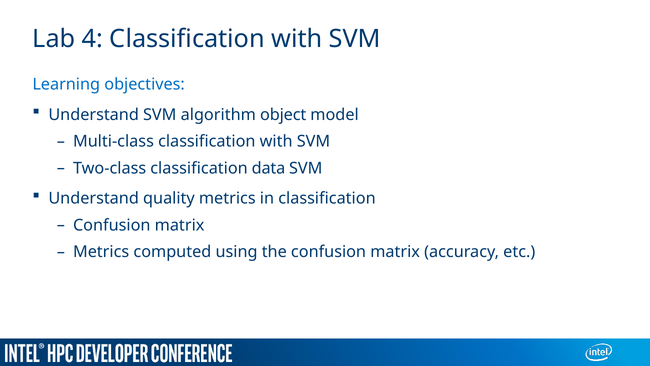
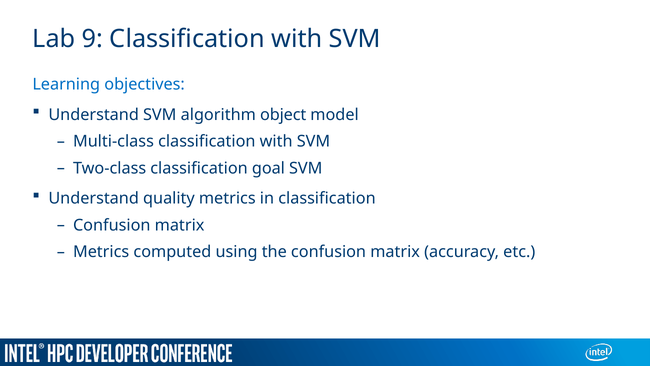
4: 4 -> 9
data: data -> goal
